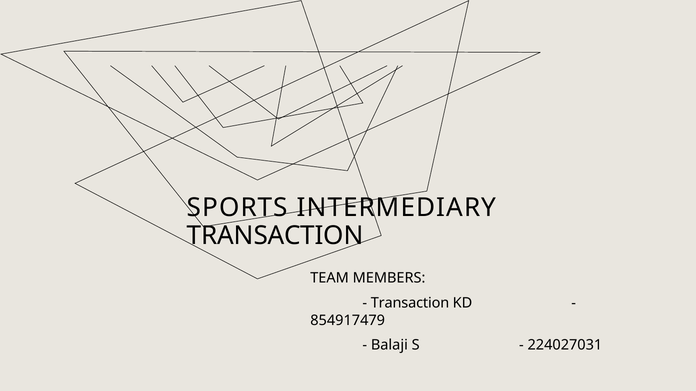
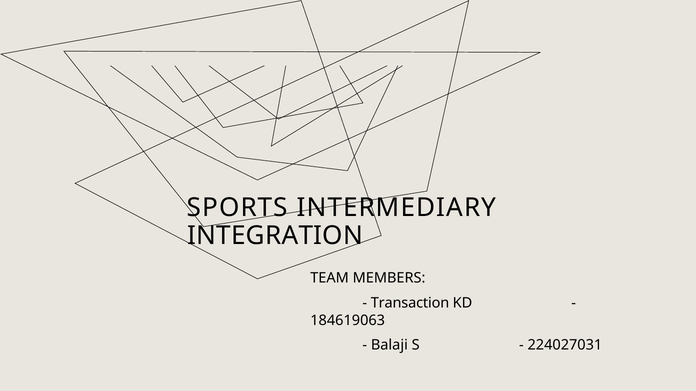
TRANSACTION at (275, 236): TRANSACTION -> INTEGRATION
854917479: 854917479 -> 184619063
